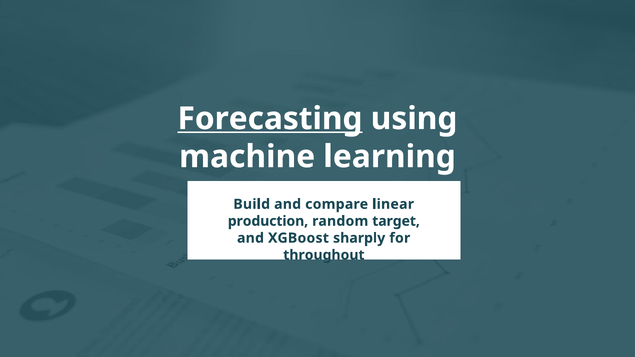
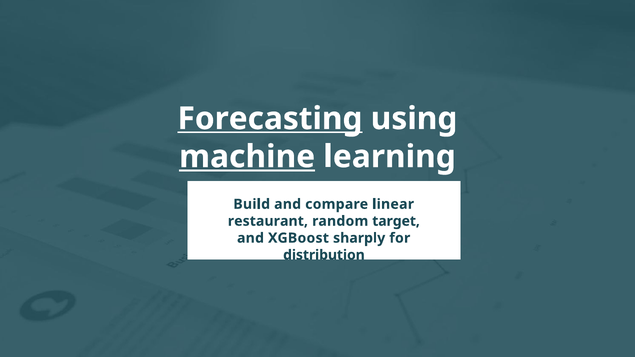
machine underline: none -> present
production: production -> restaurant
throughout: throughout -> distribution
